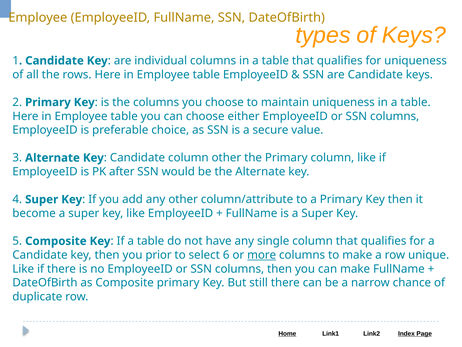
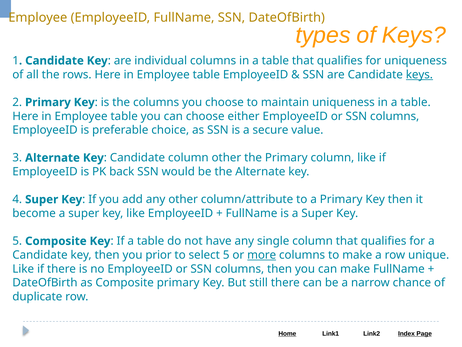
keys at (419, 74) underline: none -> present
after: after -> back
select 6: 6 -> 5
